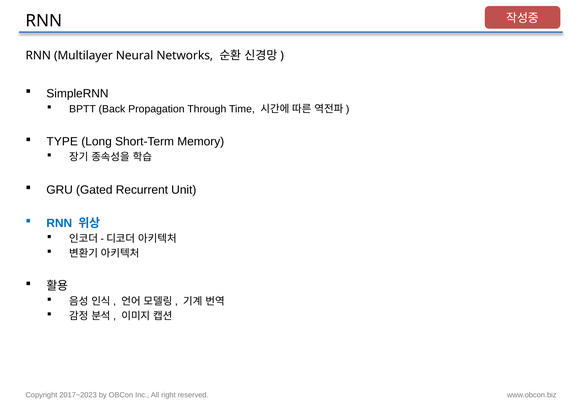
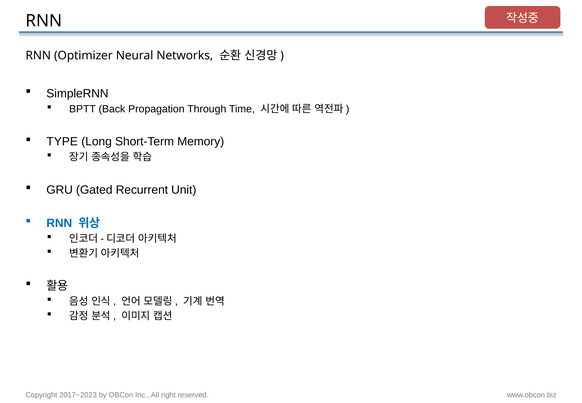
Multilayer: Multilayer -> Optimizer
